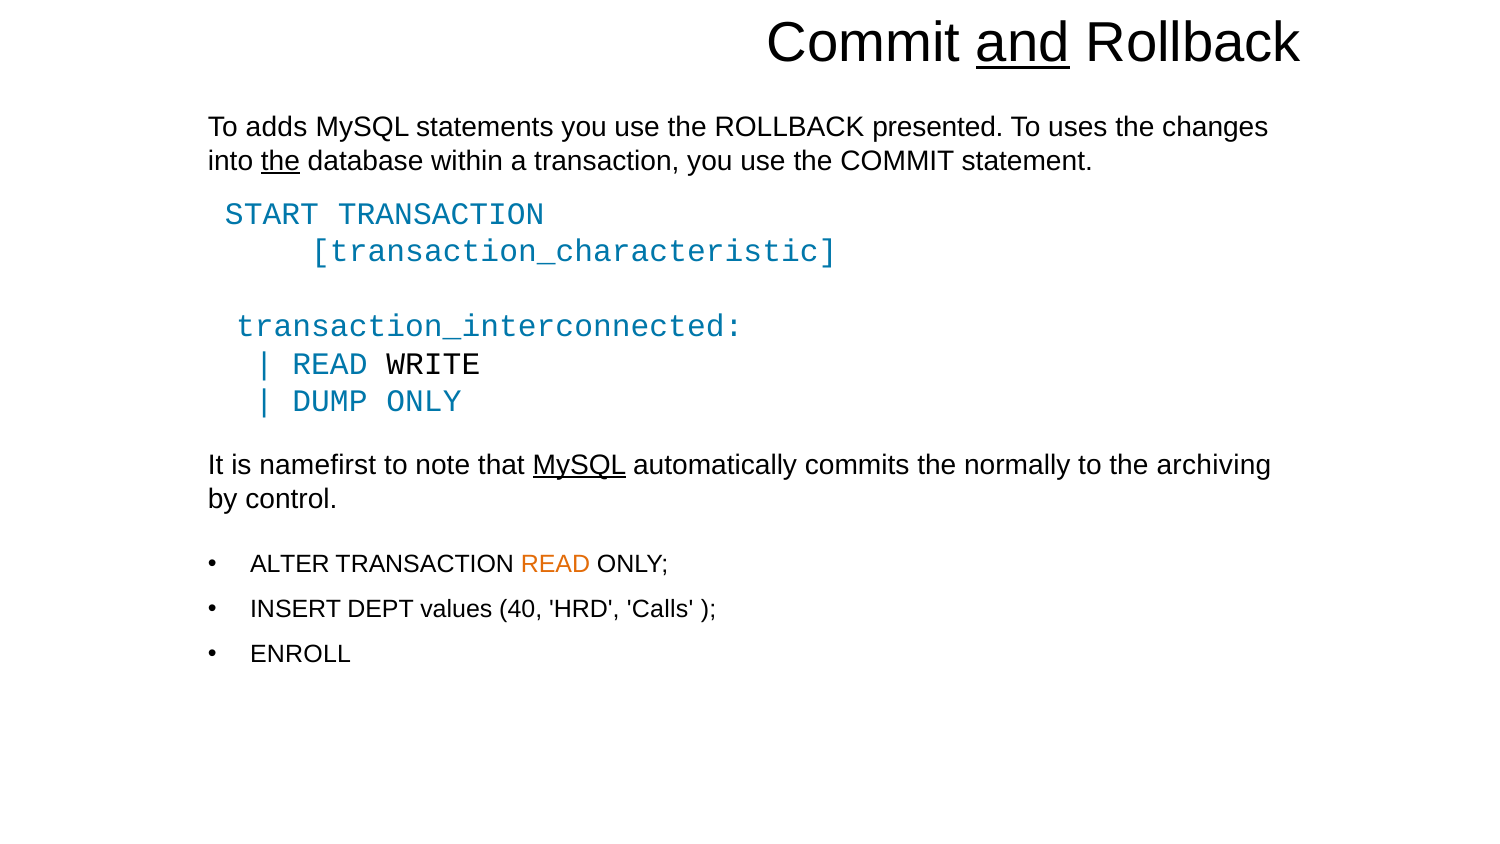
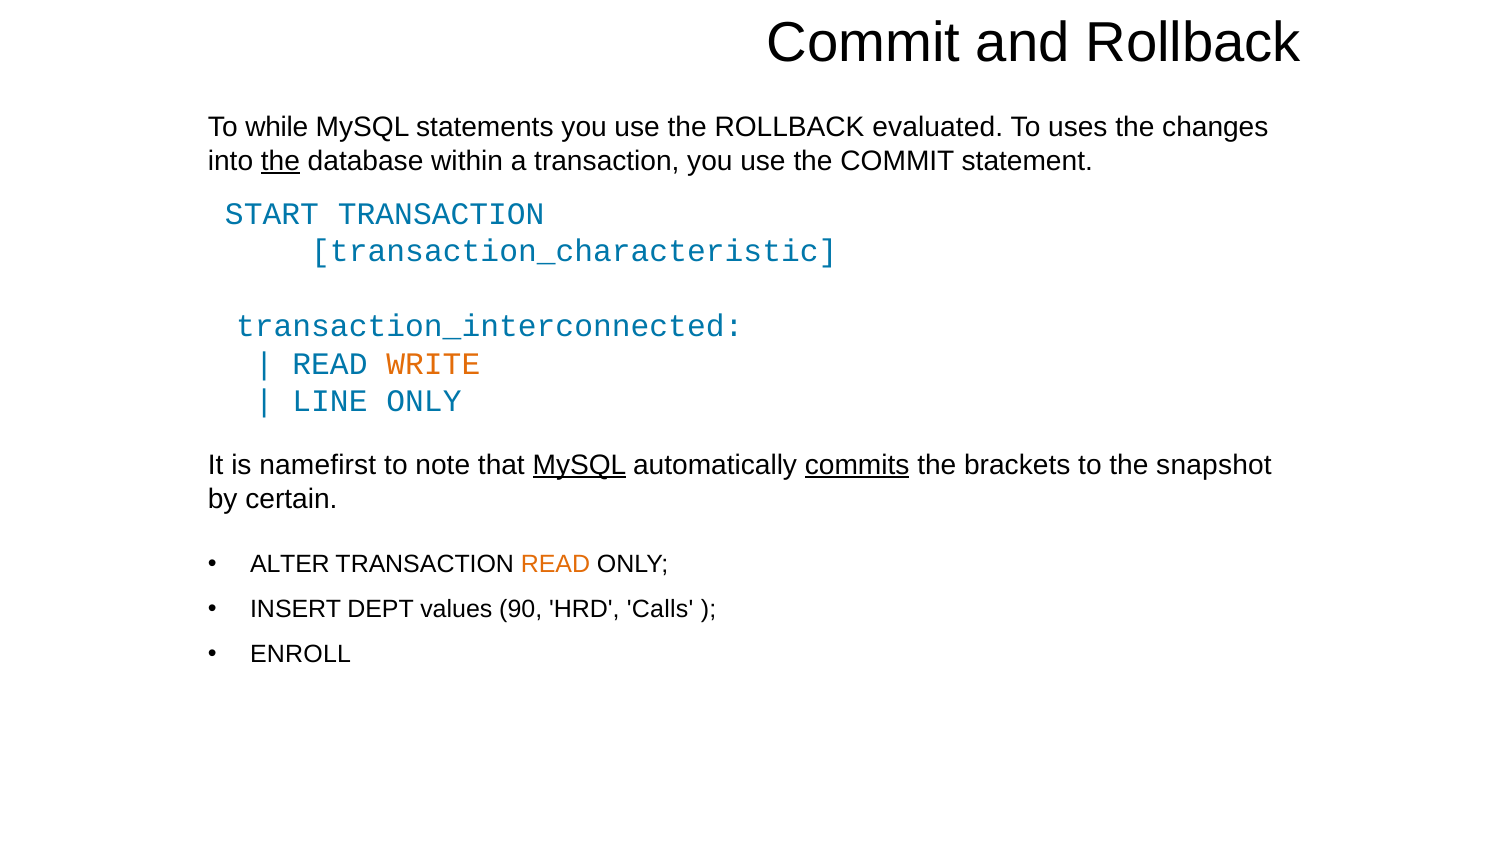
and underline: present -> none
adds: adds -> while
presented: presented -> evaluated
WRITE colour: black -> orange
DUMP: DUMP -> LINE
commits underline: none -> present
normally: normally -> brackets
archiving: archiving -> snapshot
control: control -> certain
40: 40 -> 90
